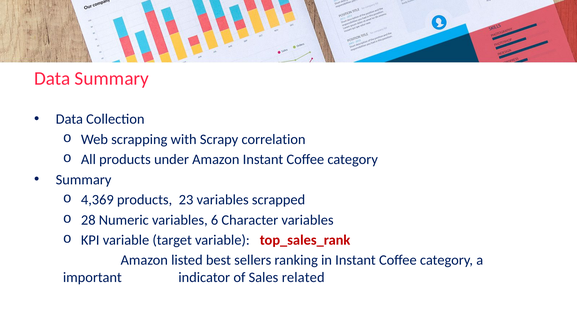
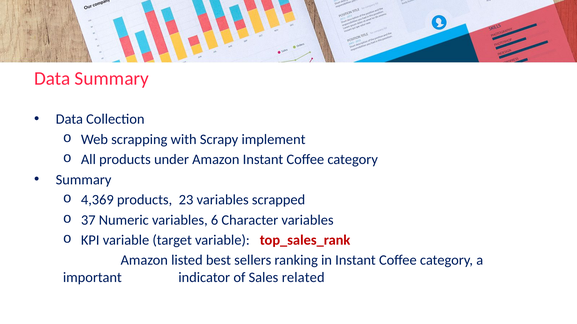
correlation: correlation -> implement
28: 28 -> 37
